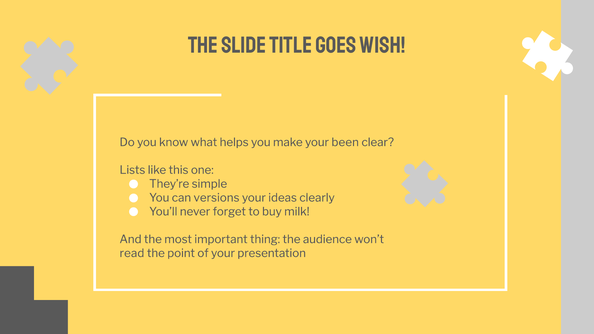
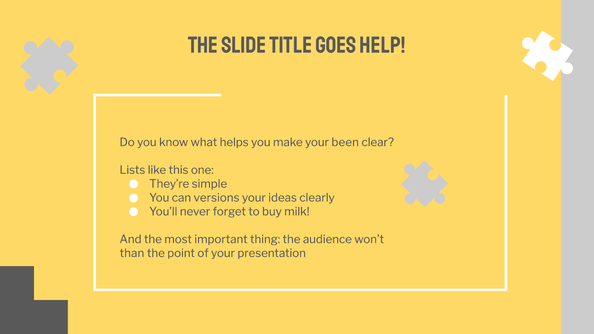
WISH: WISH -> HELP
read: read -> than
